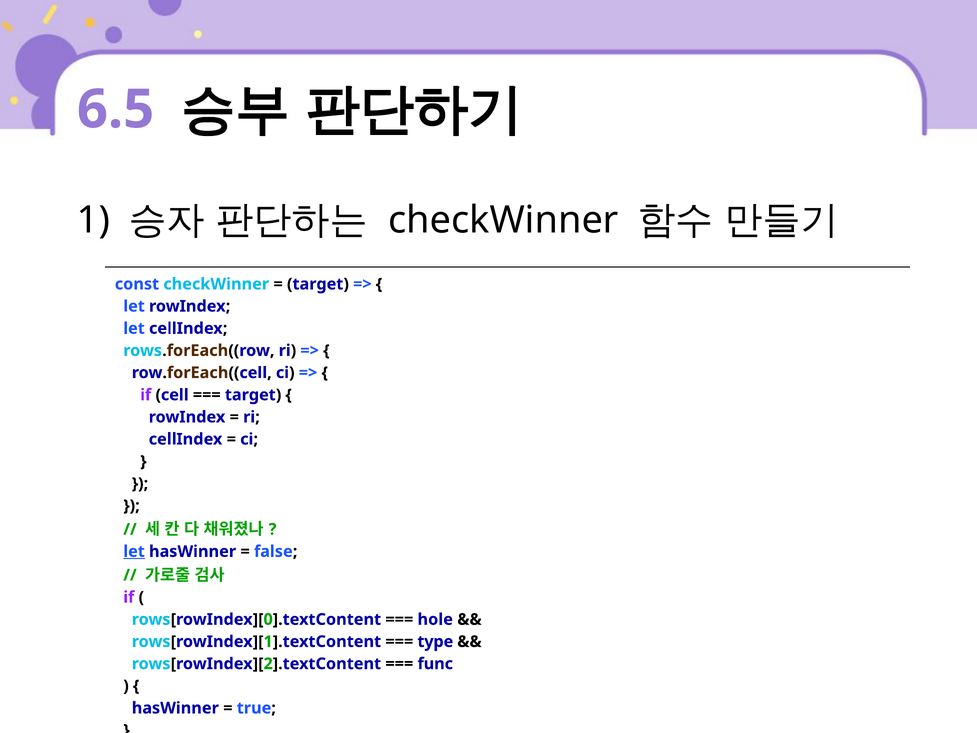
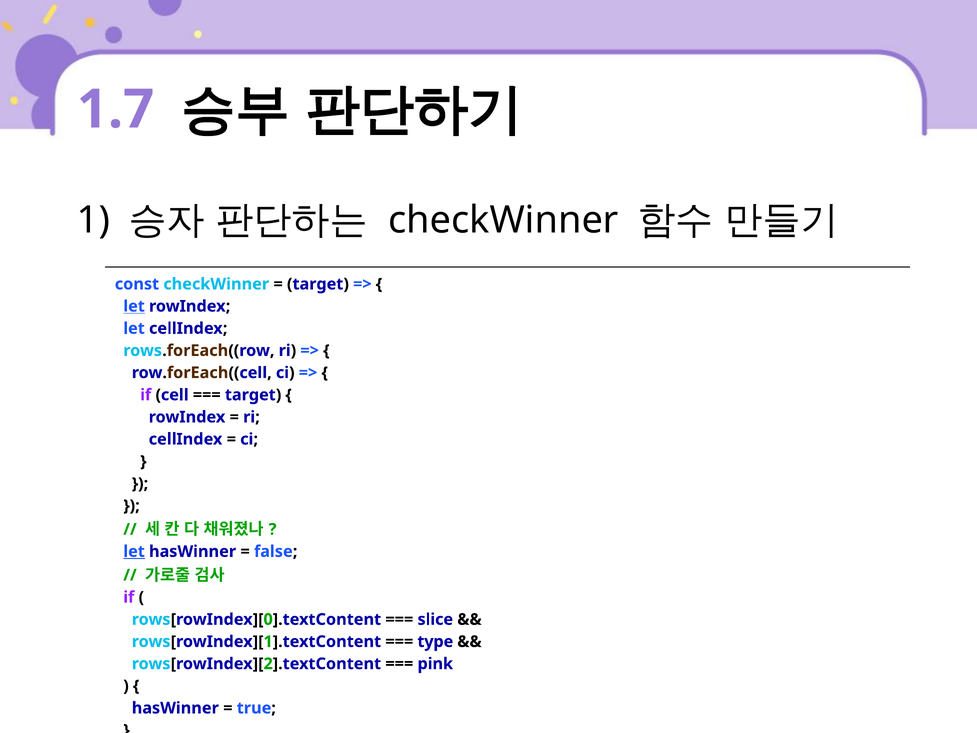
6.5: 6.5 -> 1.7
let at (134, 306) underline: none -> present
hole: hole -> slice
func: func -> pink
